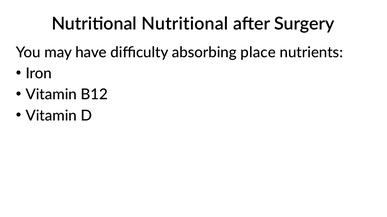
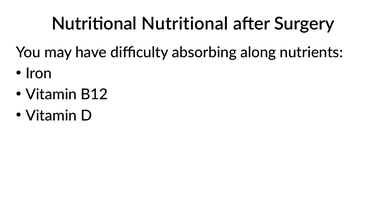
place: place -> along
